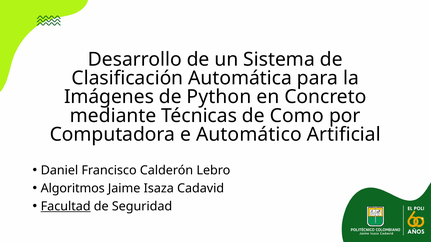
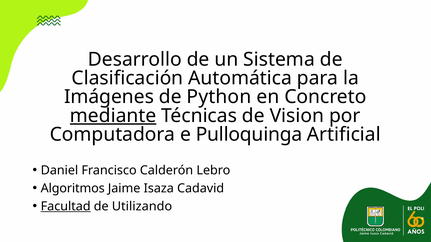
mediante underline: none -> present
Como: Como -> Vision
Automático: Automático -> Pulloquinga
Seguridad: Seguridad -> Utilizando
